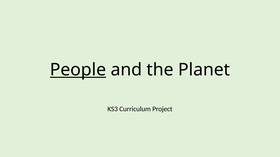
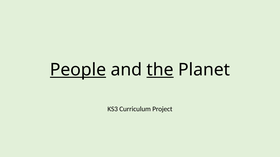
the underline: none -> present
